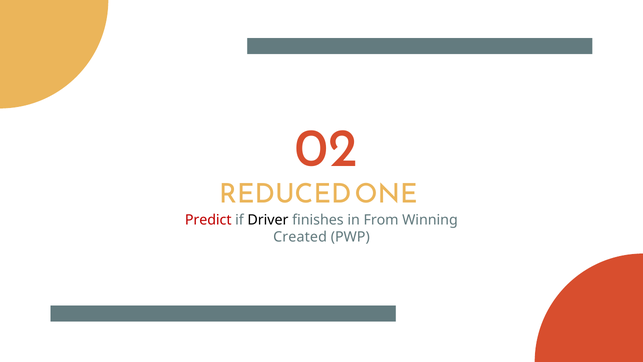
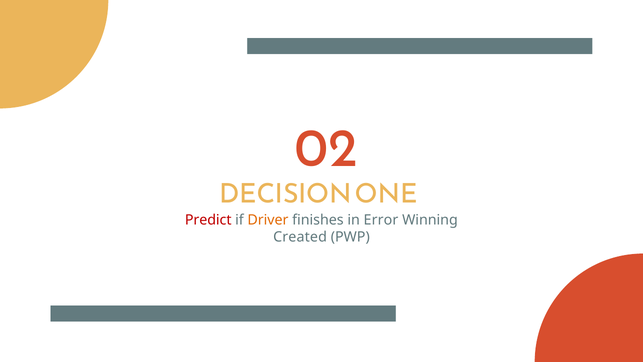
REDUCED: REDUCED -> DECISION
Driver colour: black -> orange
From: From -> Error
